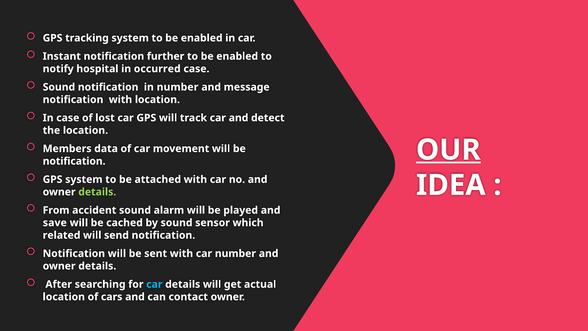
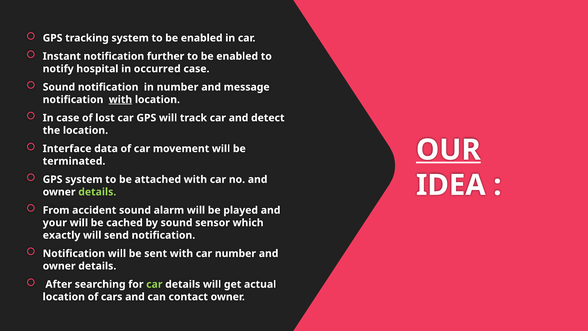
with at (120, 100) underline: none -> present
Members: Members -> Interface
notification at (74, 161): notification -> terminated
save: save -> your
related: related -> exactly
car at (154, 284) colour: light blue -> light green
